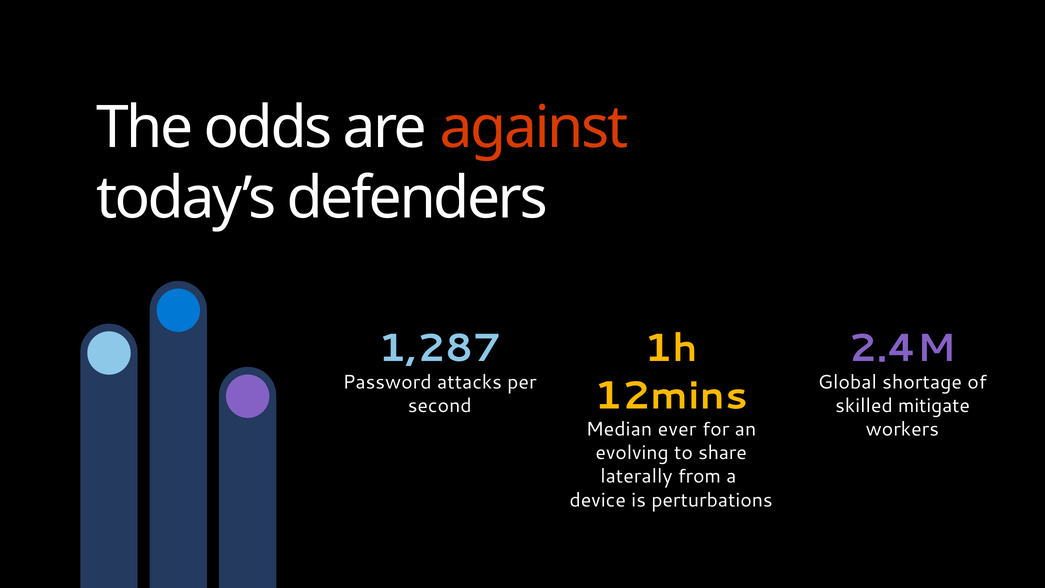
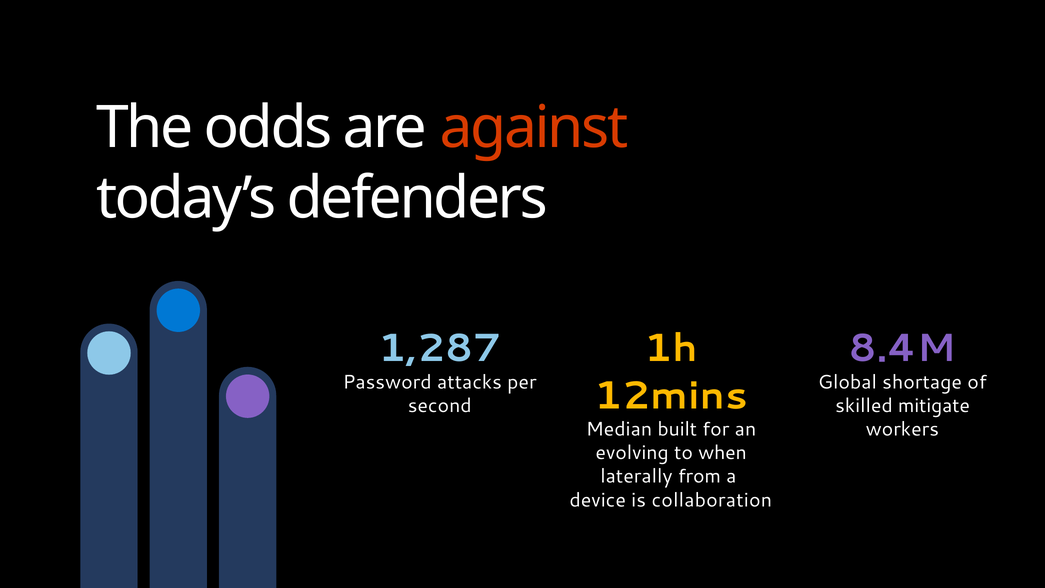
2.4M: 2.4M -> 8.4M
ever: ever -> built
share: share -> when
perturbations: perturbations -> collaboration
